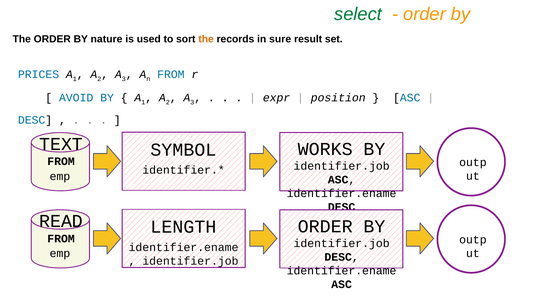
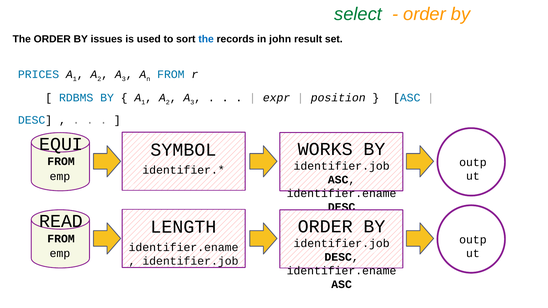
nature: nature -> issues
the at (206, 39) colour: orange -> blue
sure: sure -> john
AVOID: AVOID -> RDBMS
TEXT: TEXT -> EQUI
